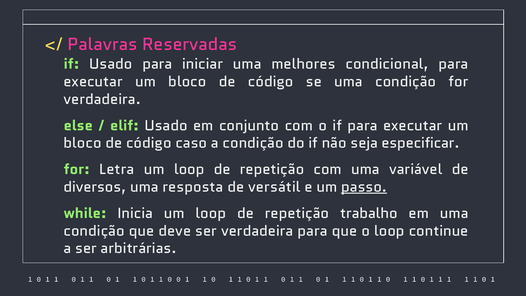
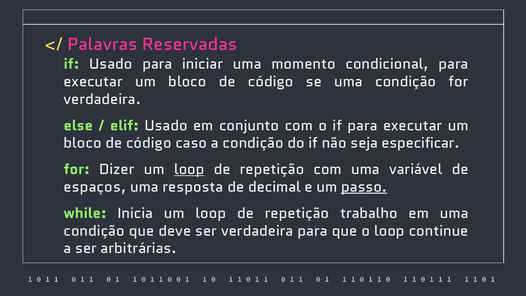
melhores: melhores -> momento
Letra: Letra -> Dizer
loop at (189, 169) underline: none -> present
diversos: diversos -> espaços
versátil: versátil -> decimal
